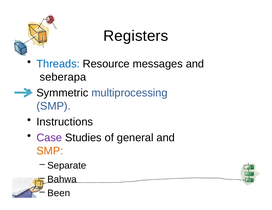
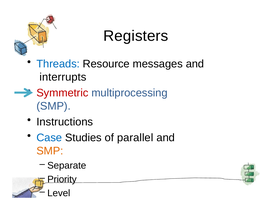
seberapa: seberapa -> interrupts
Symmetric colour: black -> red
Case colour: purple -> blue
general: general -> parallel
Bahwa: Bahwa -> Priority
Been: Been -> Level
